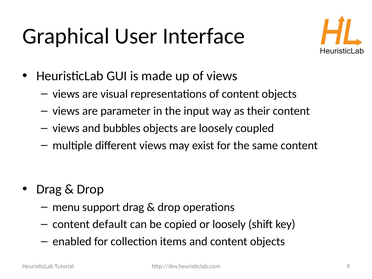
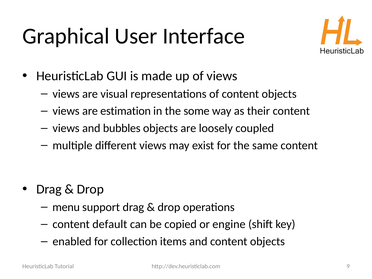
parameter: parameter -> estimation
input: input -> some
or loosely: loosely -> engine
